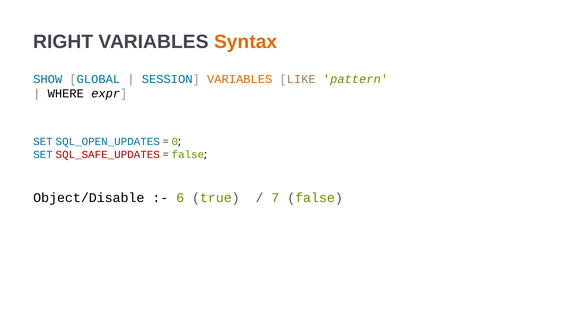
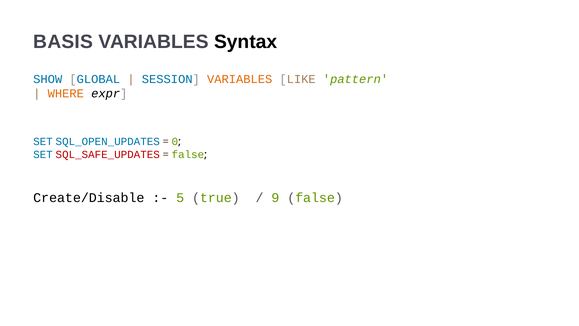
RIGHT: RIGHT -> BASIS
Syntax colour: orange -> black
WHERE colour: black -> orange
Object/Disable: Object/Disable -> Create/Disable
6: 6 -> 5
7: 7 -> 9
